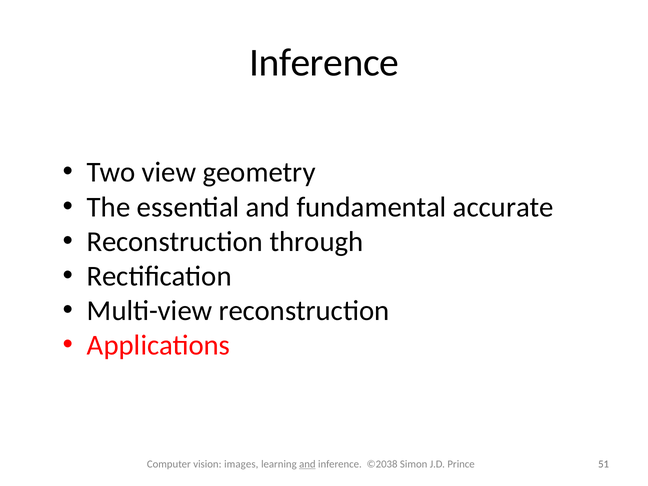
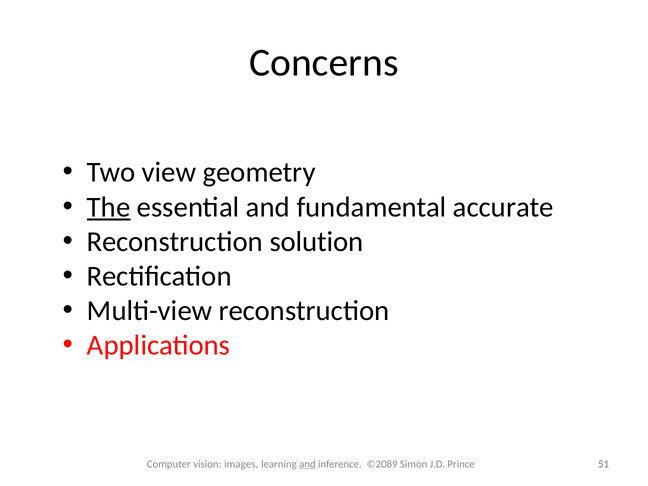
Inference at (324, 63): Inference -> Concerns
The underline: none -> present
through: through -> solution
©2038: ©2038 -> ©2089
